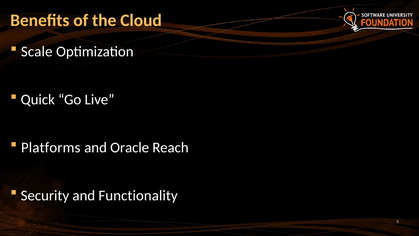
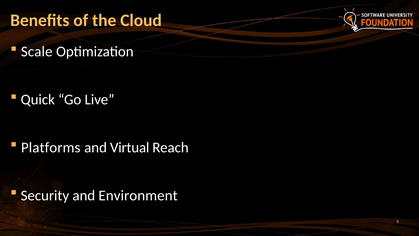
Oracle: Oracle -> Virtual
Functionality: Functionality -> Environment
